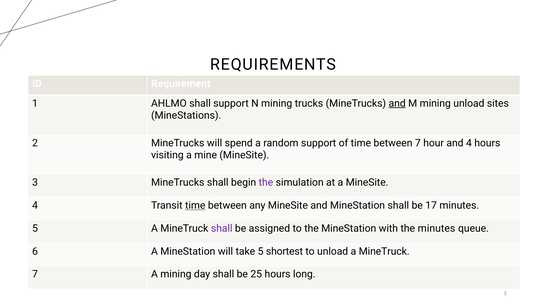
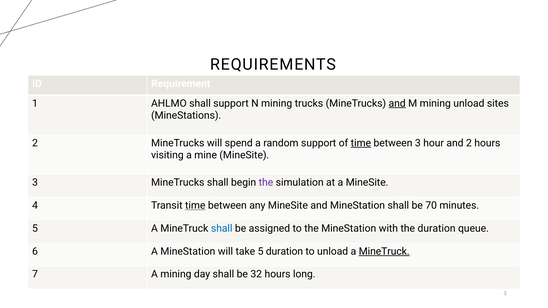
time at (361, 143) underline: none -> present
between 7: 7 -> 3
and 4: 4 -> 2
17: 17 -> 70
shall at (222, 229) colour: purple -> blue
the minutes: minutes -> duration
5 shortest: shortest -> duration
MineTruck at (384, 251) underline: none -> present
25: 25 -> 32
